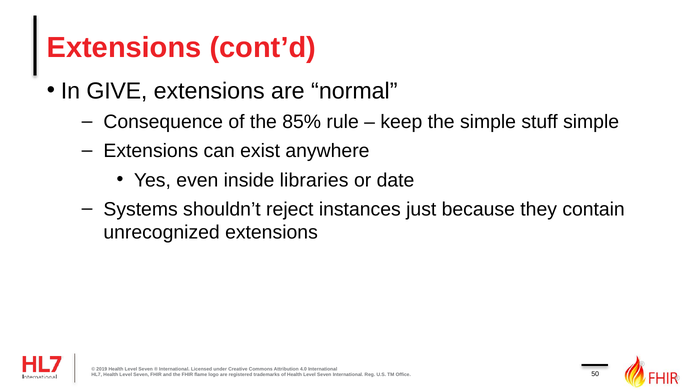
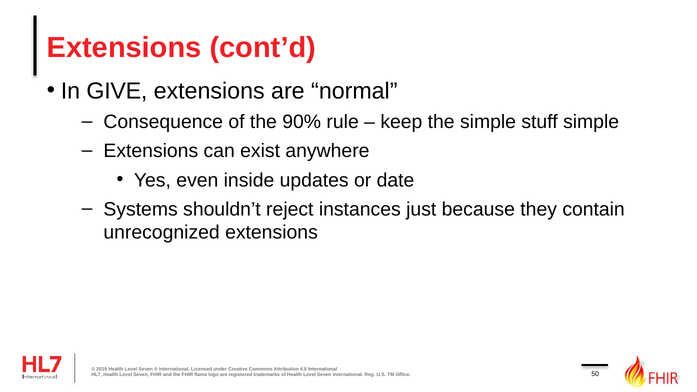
85%: 85% -> 90%
libraries: libraries -> updates
